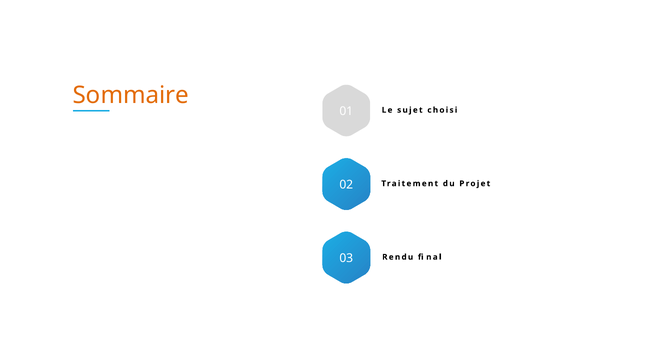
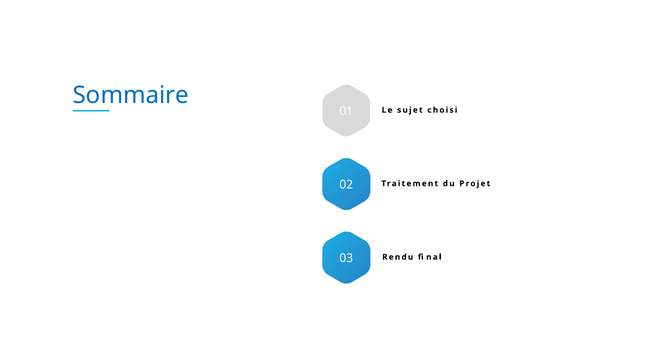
Sommaire colour: orange -> blue
